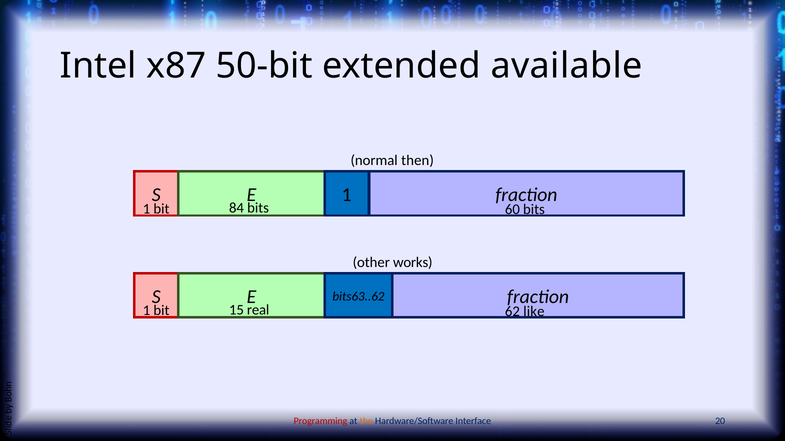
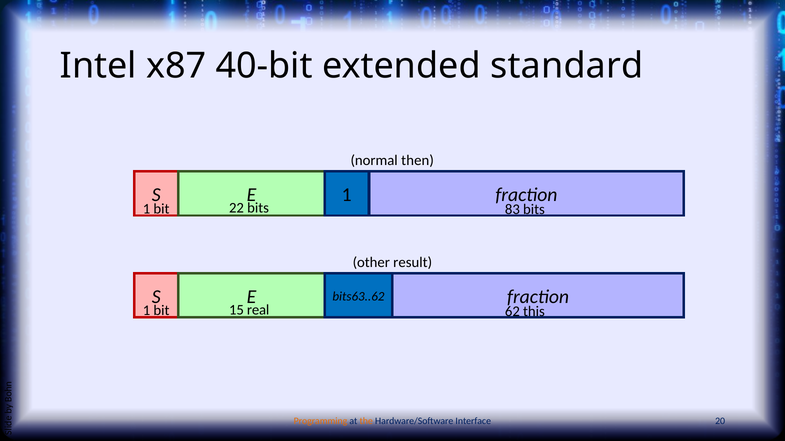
50-bit: 50-bit -> 40-bit
available: available -> standard
84: 84 -> 22
60: 60 -> 83
works: works -> result
like: like -> this
Programming colour: red -> orange
